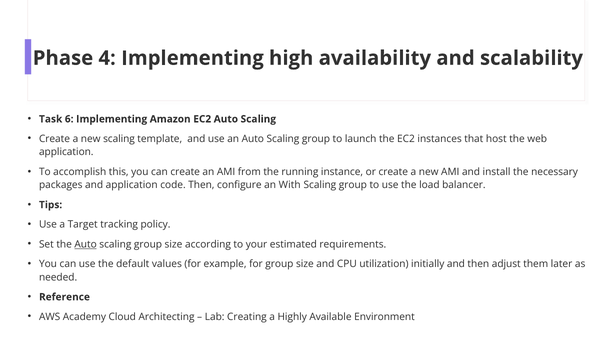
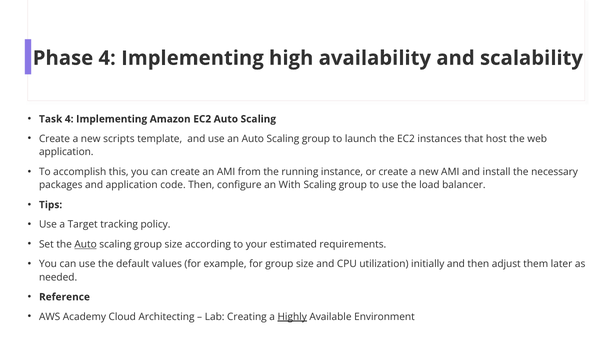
Task 6: 6 -> 4
new scaling: scaling -> scripts
Highly underline: none -> present
